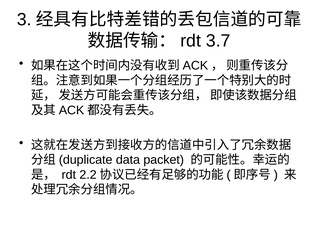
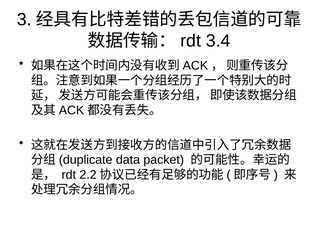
3.7: 3.7 -> 3.4
